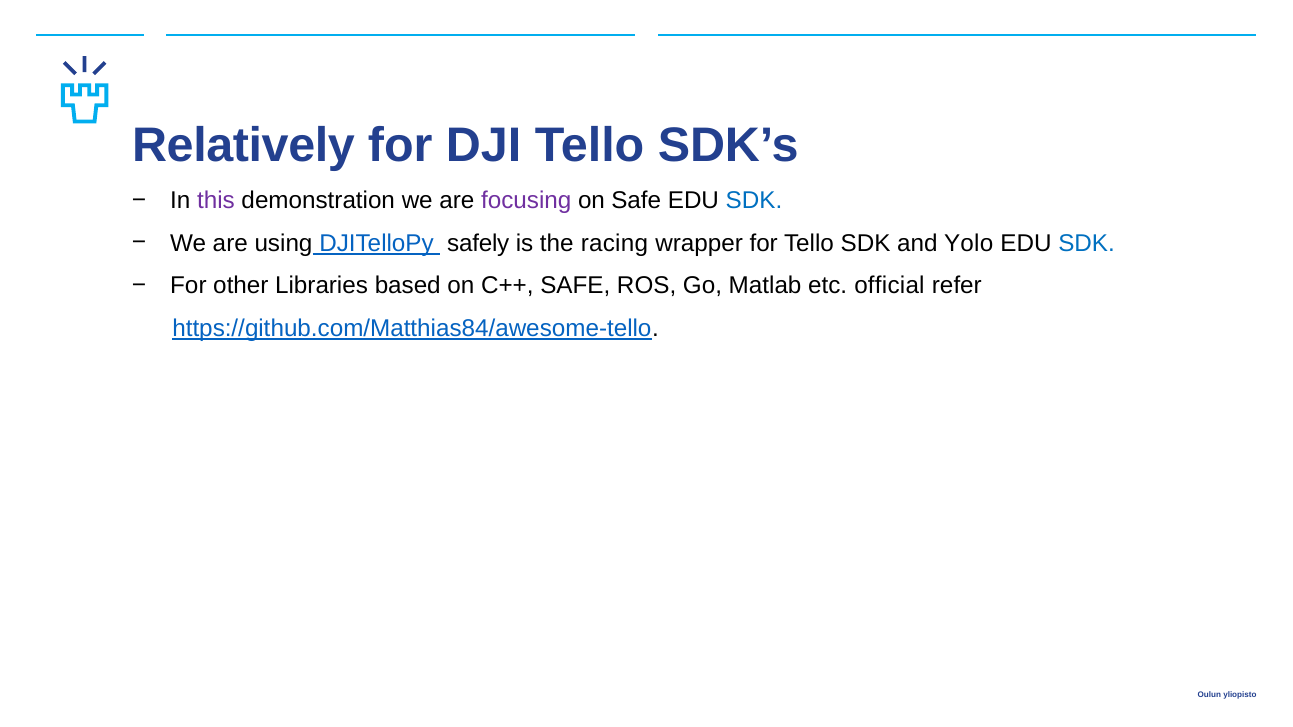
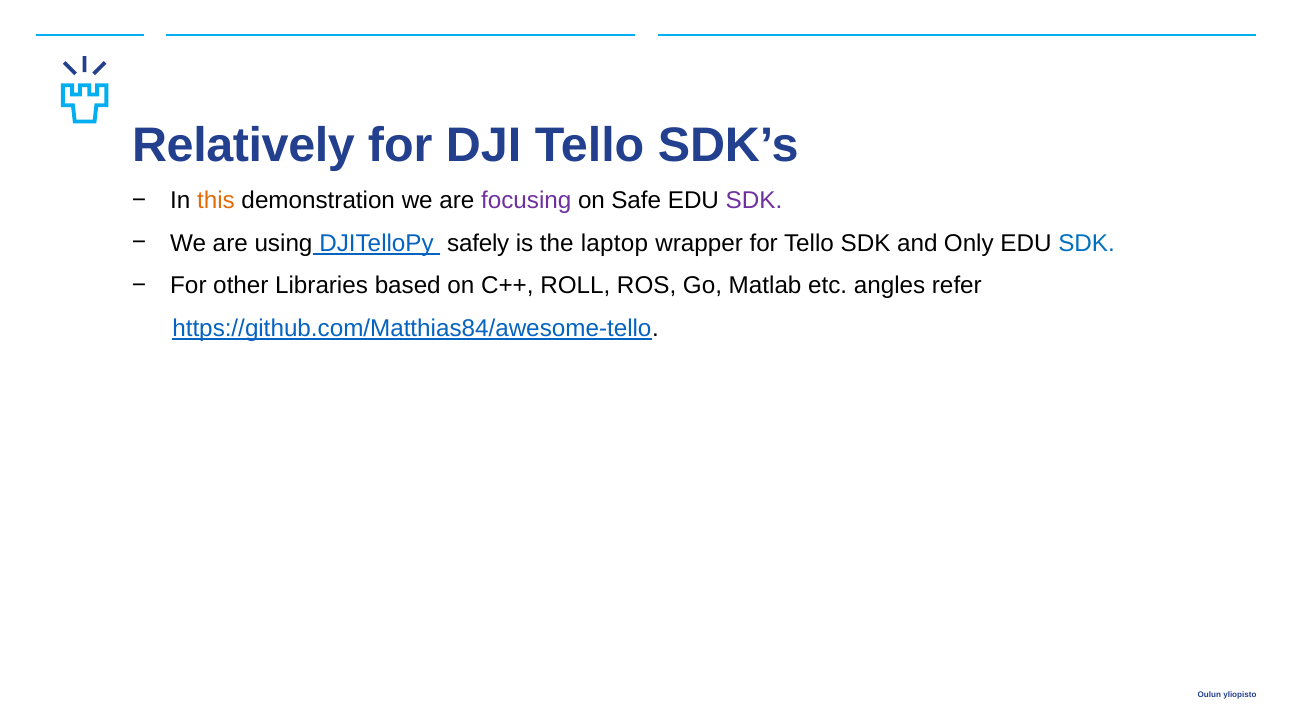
this colour: purple -> orange
SDK at (754, 201) colour: blue -> purple
racing: racing -> laptop
Yolo: Yolo -> Only
C++ SAFE: SAFE -> ROLL
official: official -> angles
